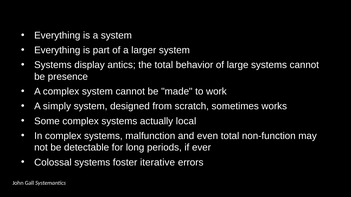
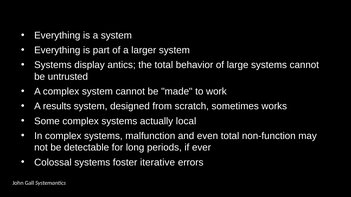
presence: presence -> untrusted
simply: simply -> results
